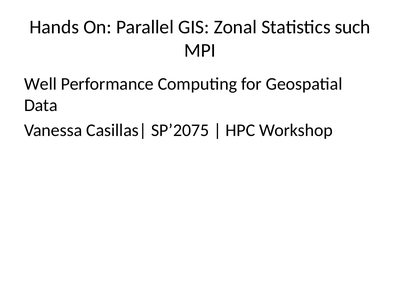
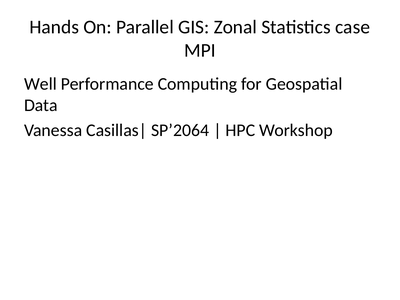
such: such -> case
SP’2075: SP’2075 -> SP’2064
